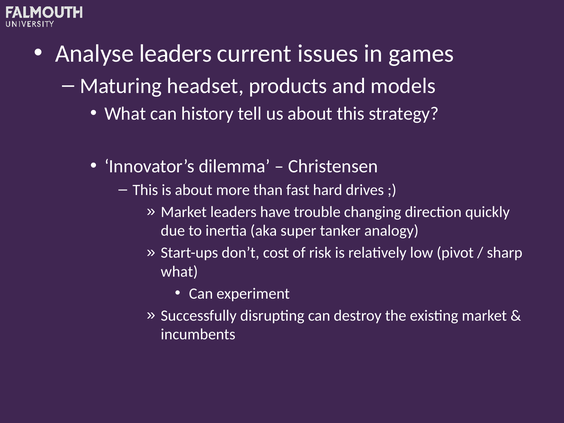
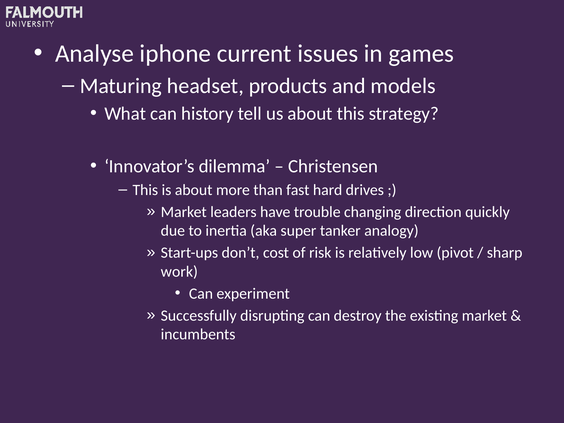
Analyse leaders: leaders -> iphone
what at (179, 272): what -> work
